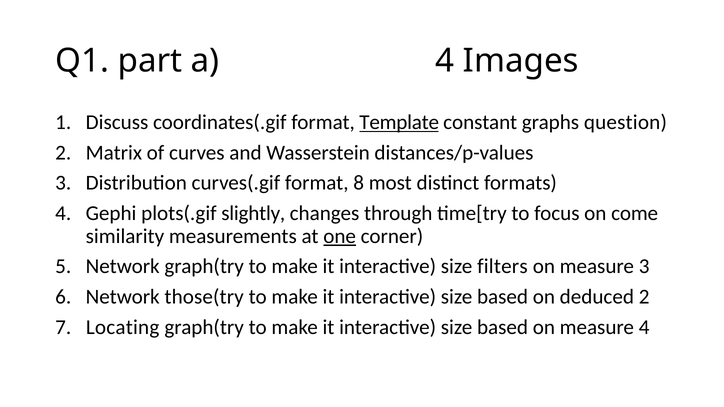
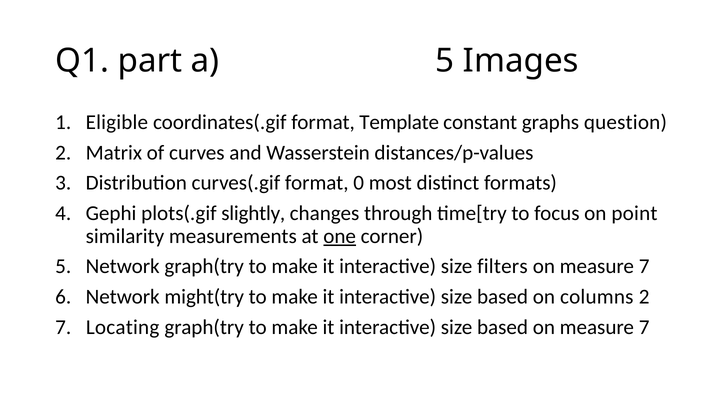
a 4: 4 -> 5
Discuss: Discuss -> Eligible
Template underline: present -> none
8: 8 -> 0
come: come -> point
3 at (644, 267): 3 -> 7
those(try: those(try -> might(try
deduced: deduced -> columns
based on measure 4: 4 -> 7
